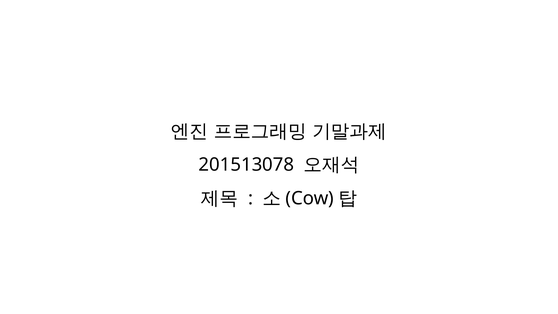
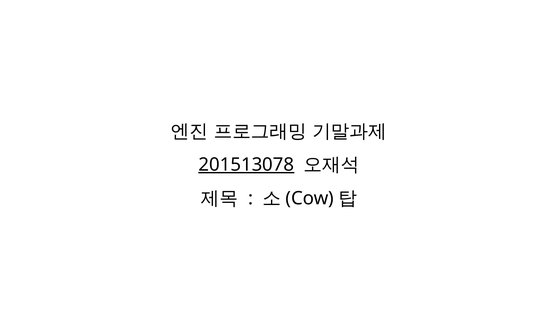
201513078 underline: none -> present
